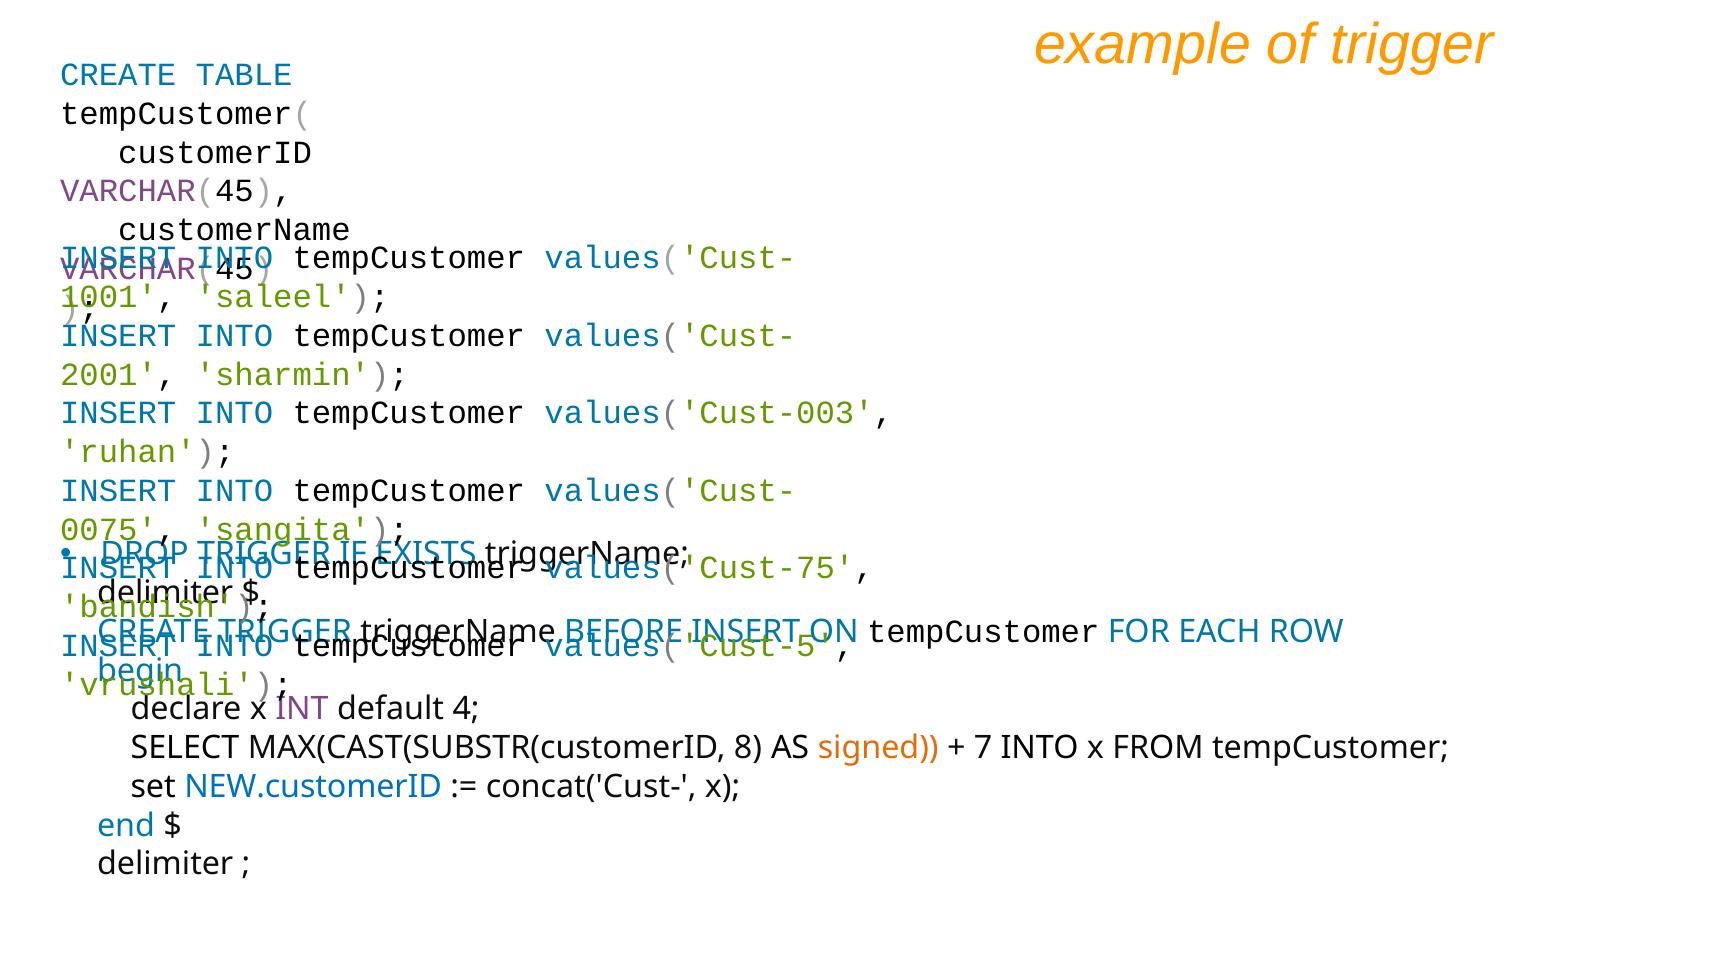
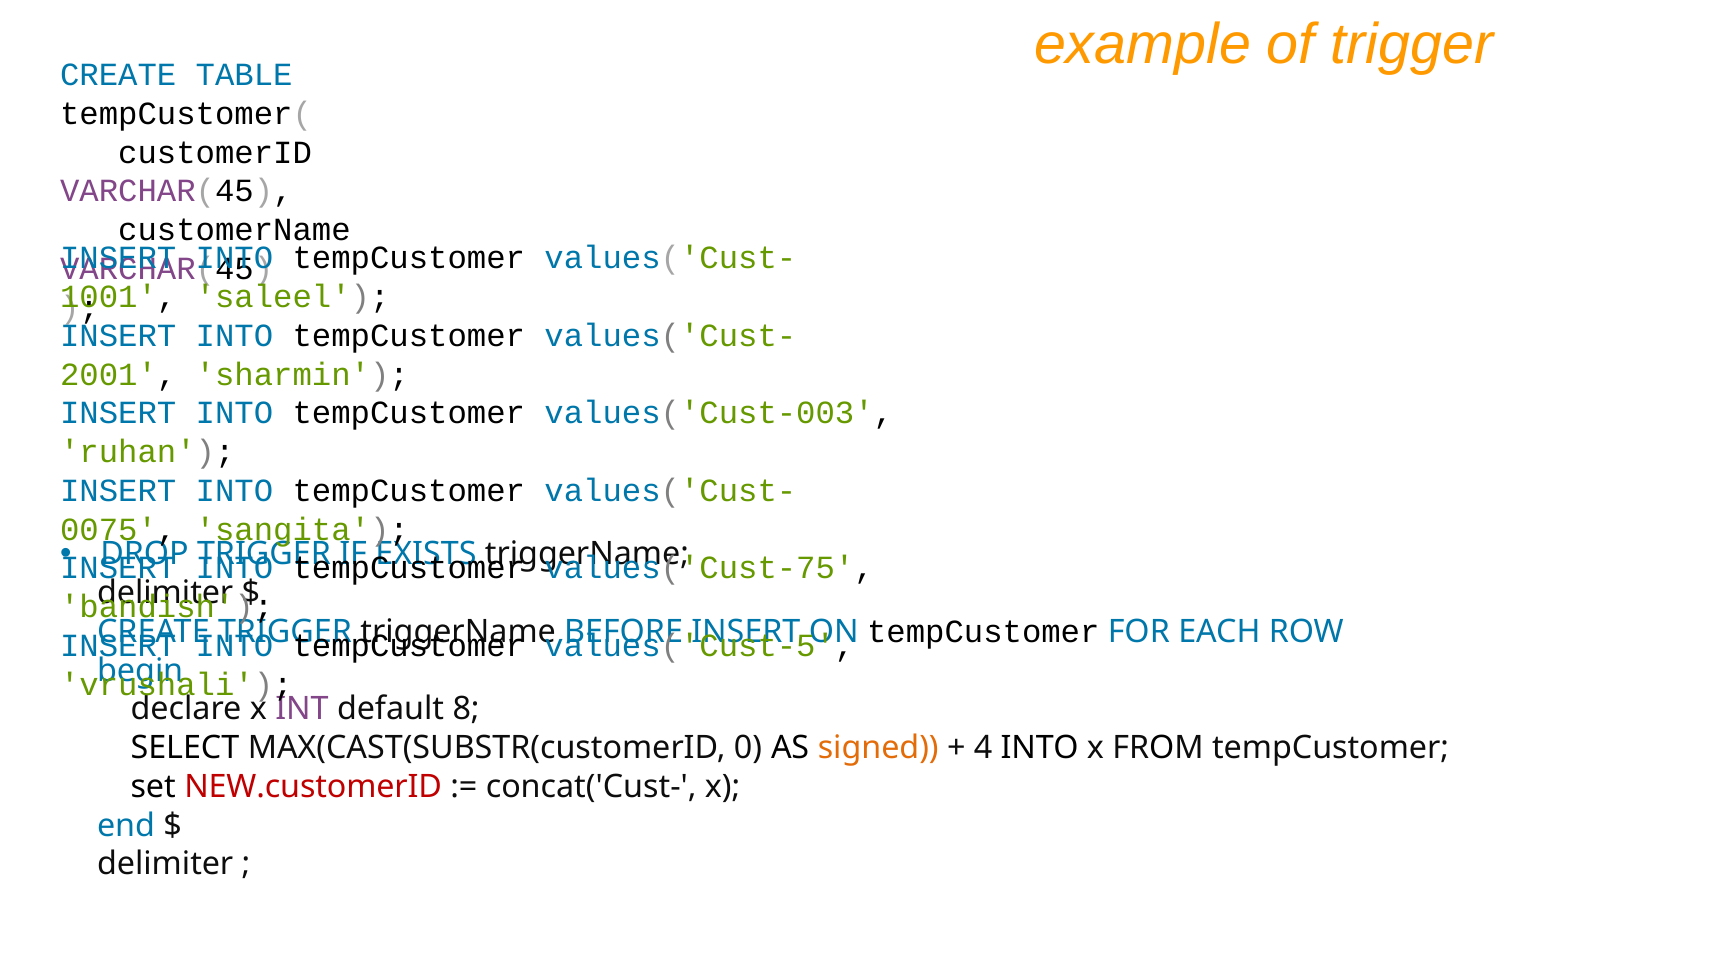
4: 4 -> 8
8: 8 -> 0
7: 7 -> 4
NEW.customerID colour: blue -> red
